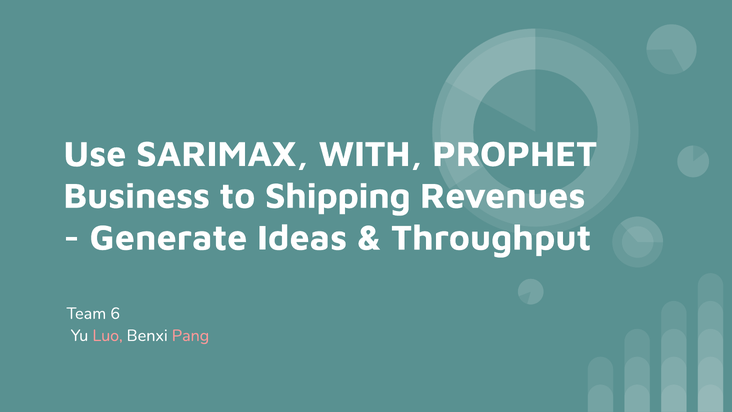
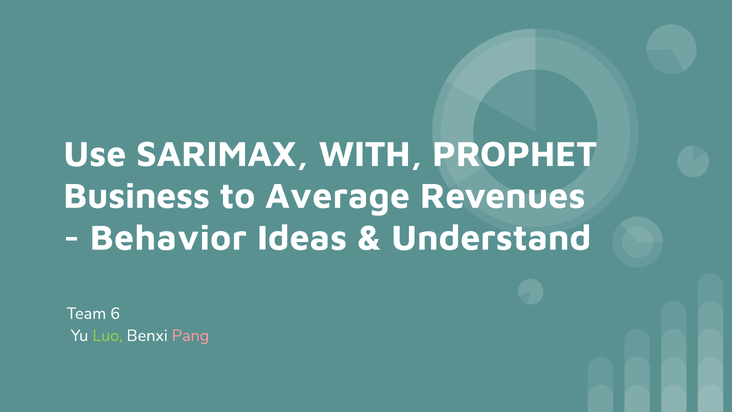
Shipping: Shipping -> Average
Generate: Generate -> Behavior
Throughput: Throughput -> Understand
Luo colour: pink -> light green
